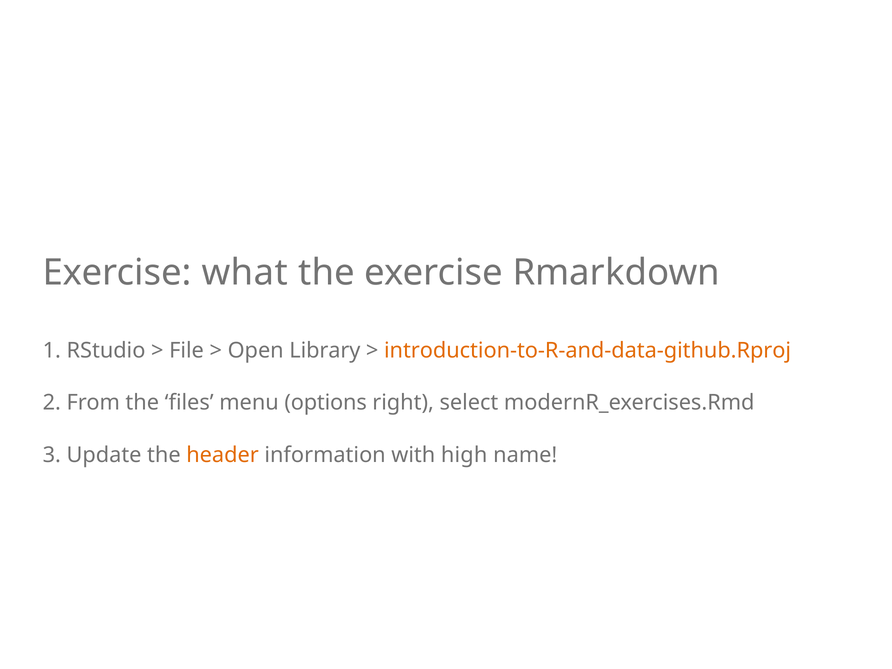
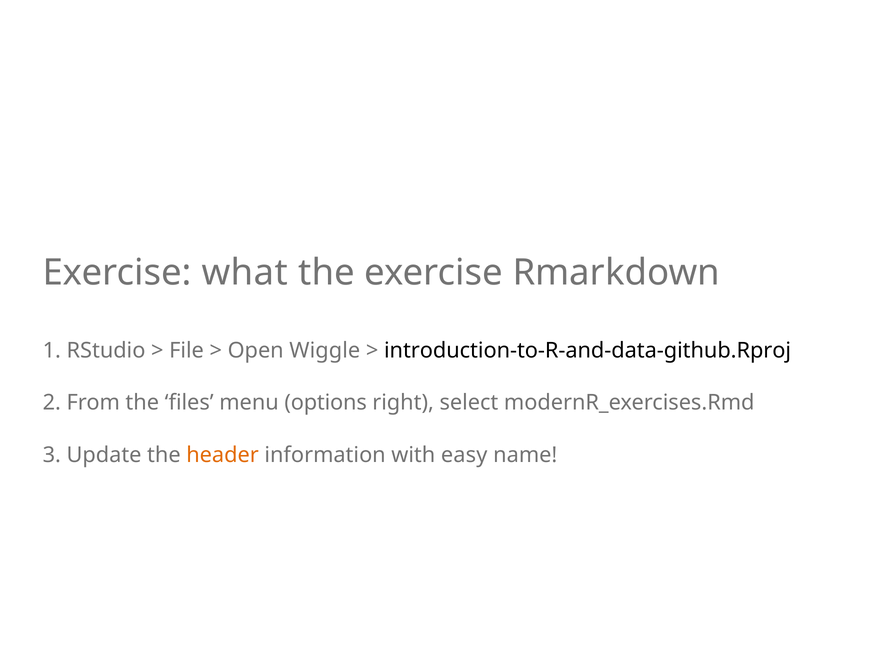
Library: Library -> Wiggle
introduction-to-R-and-data-github.Rproj colour: orange -> black
high: high -> easy
